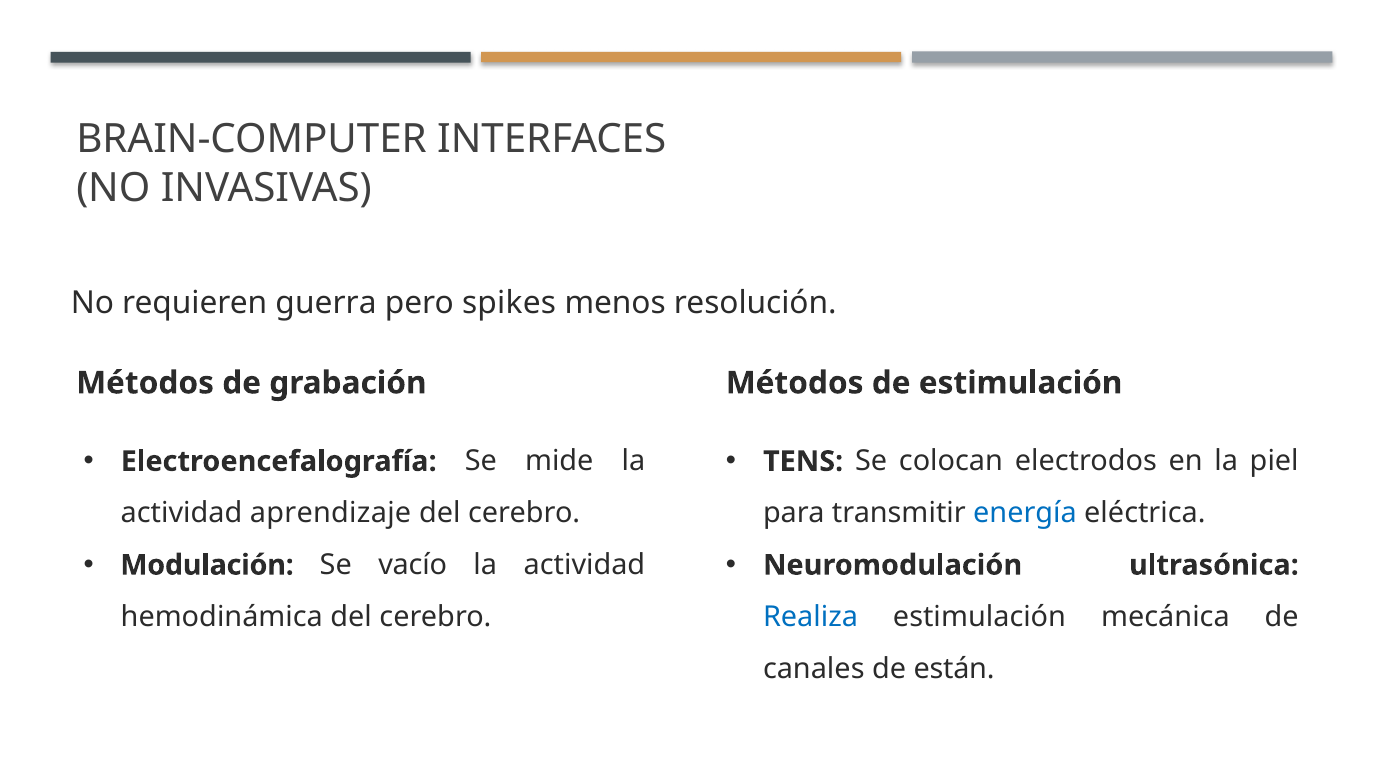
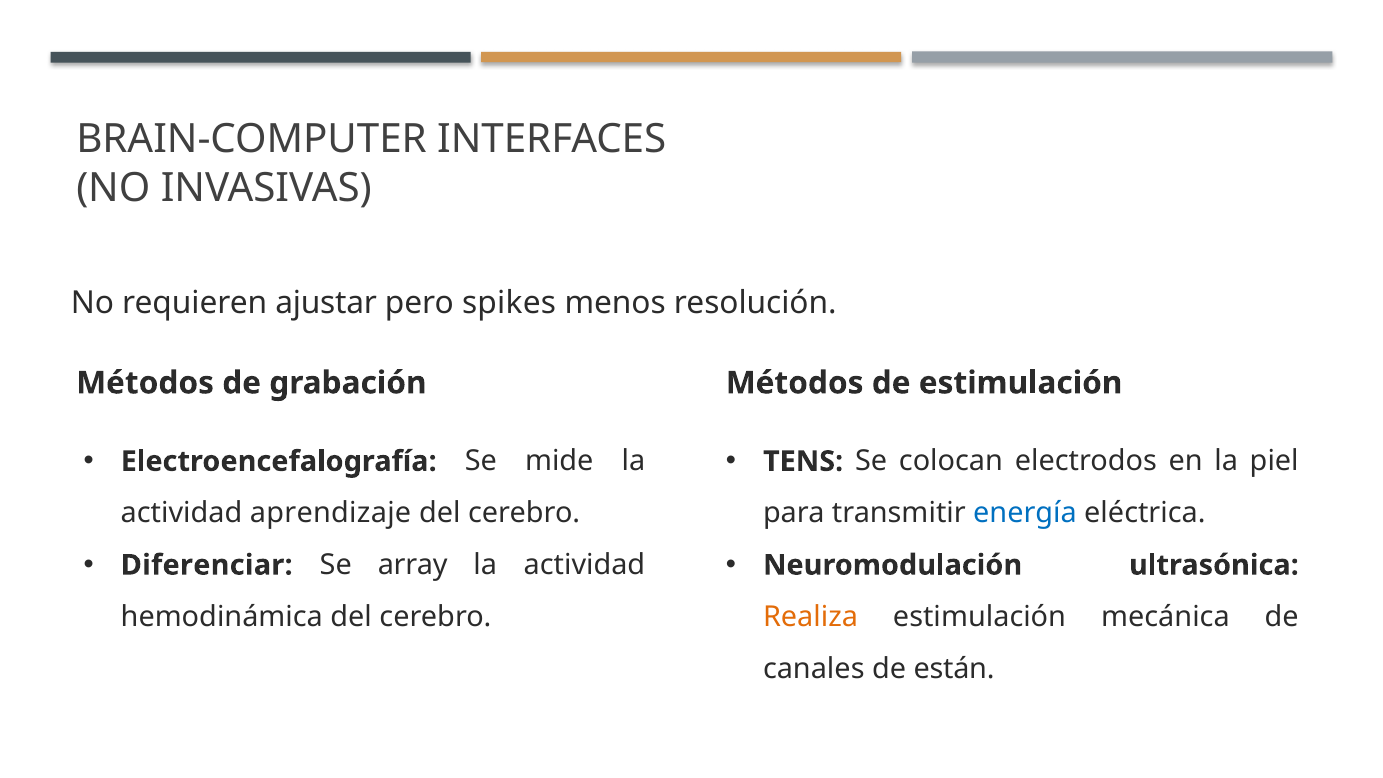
guerra: guerra -> ajustar
Modulación: Modulación -> Diferenciar
vacío: vacío -> array
Realiza colour: blue -> orange
